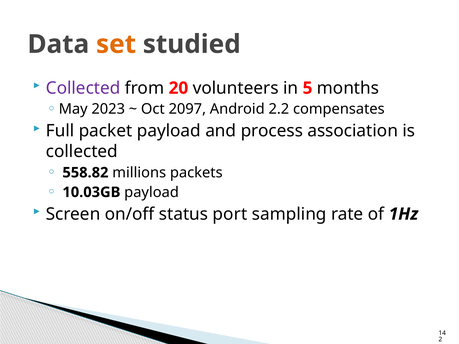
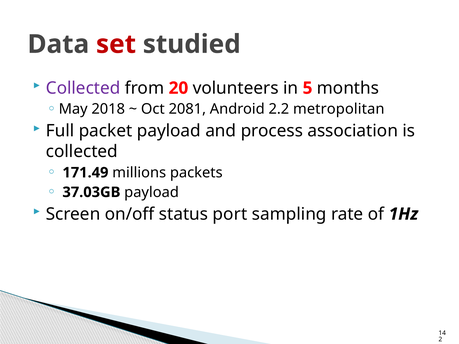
set colour: orange -> red
2023: 2023 -> 2018
2097: 2097 -> 2081
compensates: compensates -> metropolitan
558.82: 558.82 -> 171.49
10.03GB: 10.03GB -> 37.03GB
